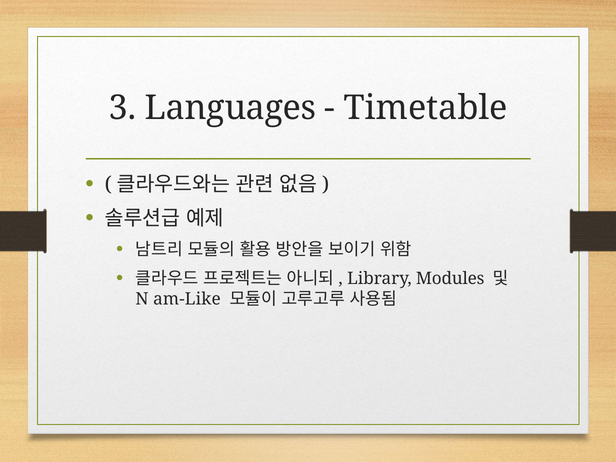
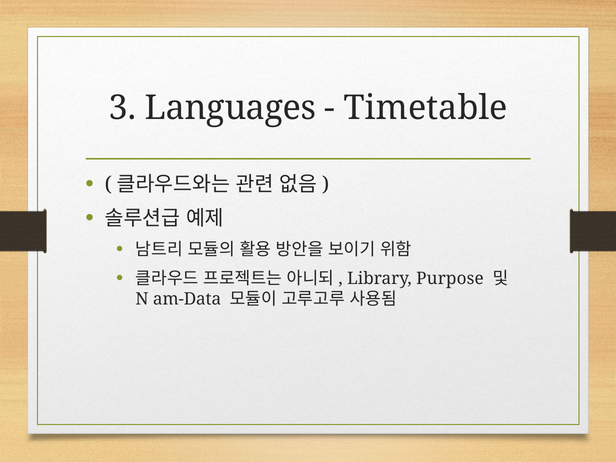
Modules: Modules -> Purpose
am-Like: am-Like -> am-Data
